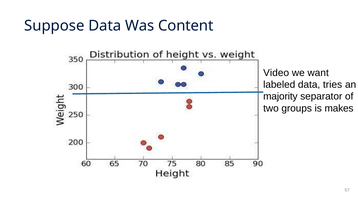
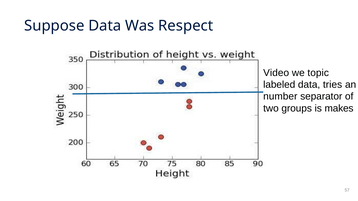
Content: Content -> Respect
want: want -> topic
majority: majority -> number
